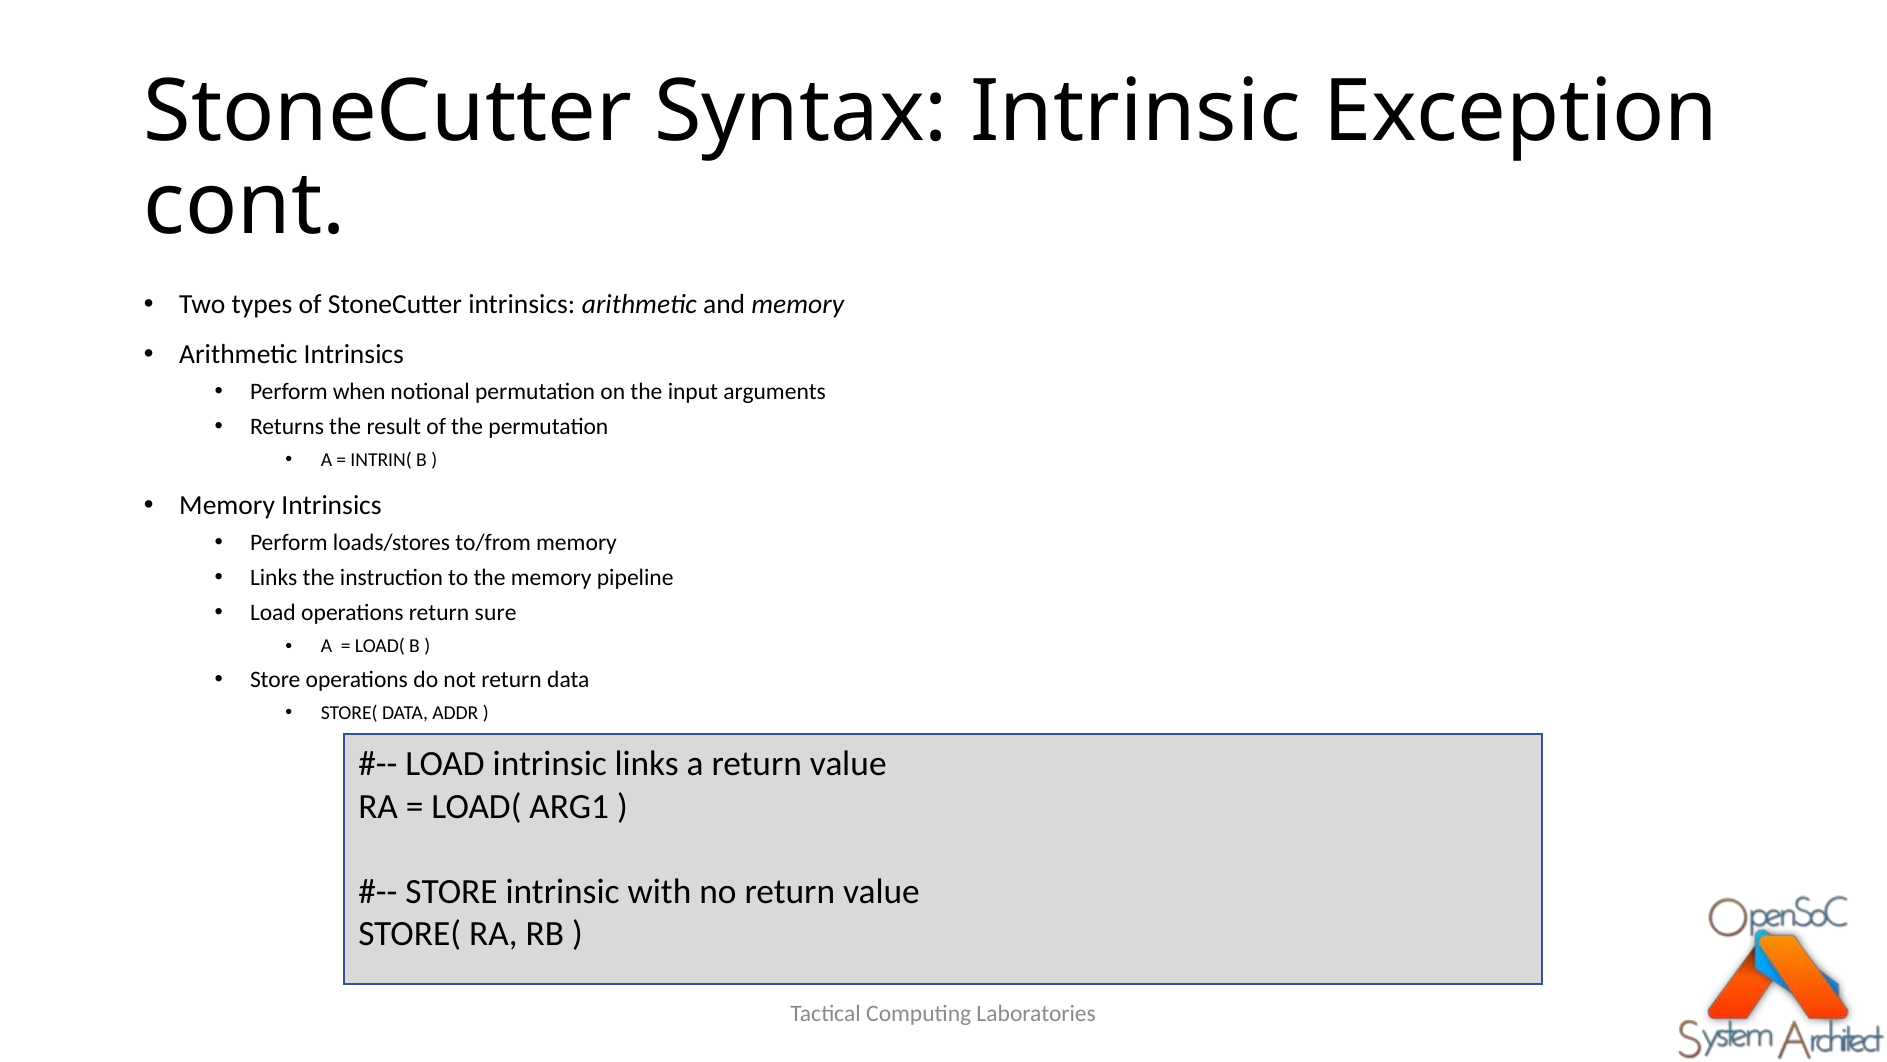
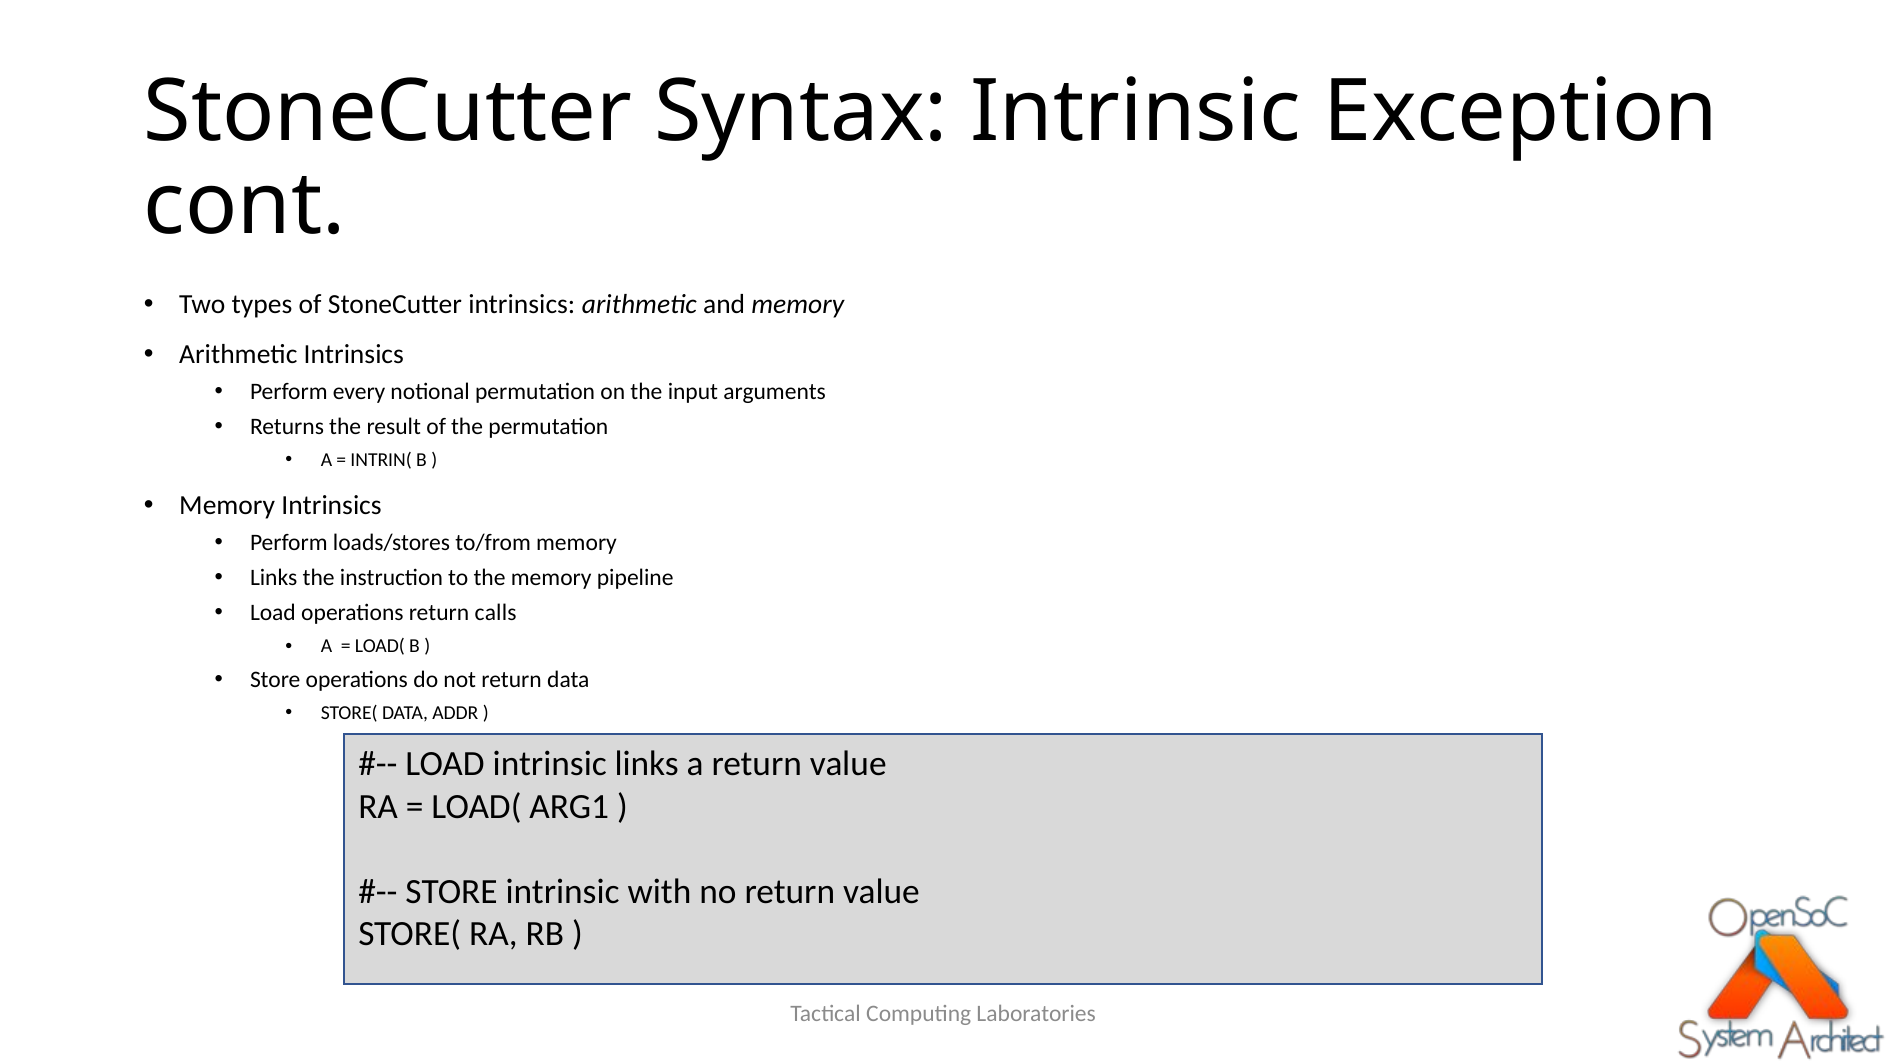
when: when -> every
sure: sure -> calls
